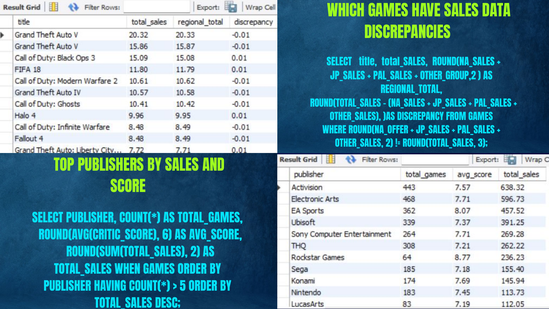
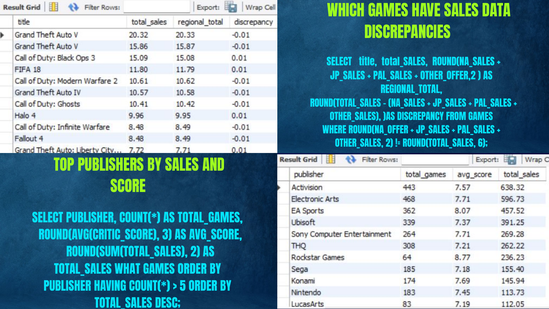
OTHER_GROUP,2: OTHER_GROUP,2 -> OTHER_OFFER,2
3: 3 -> 6
6: 6 -> 3
WHEN: WHEN -> WHAT
